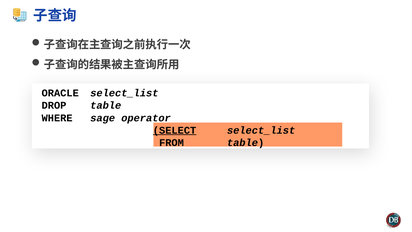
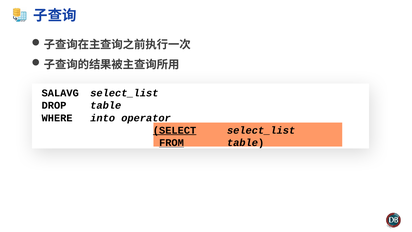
ORACLE: ORACLE -> SALAVG
sage: sage -> into
FROM underline: none -> present
